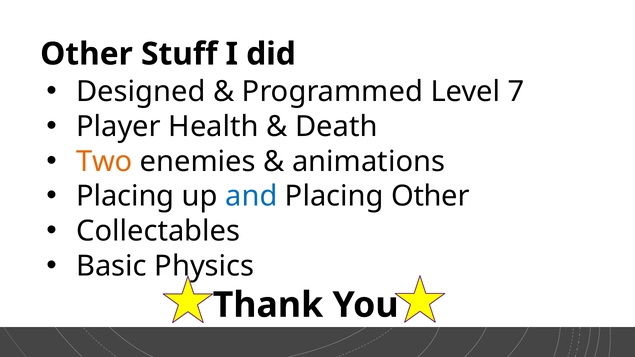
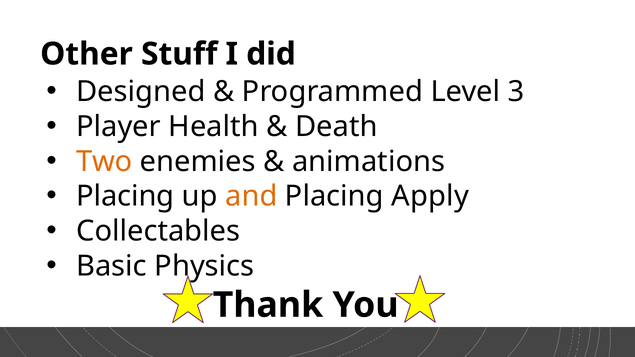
7: 7 -> 3
and colour: blue -> orange
Placing Other: Other -> Apply
